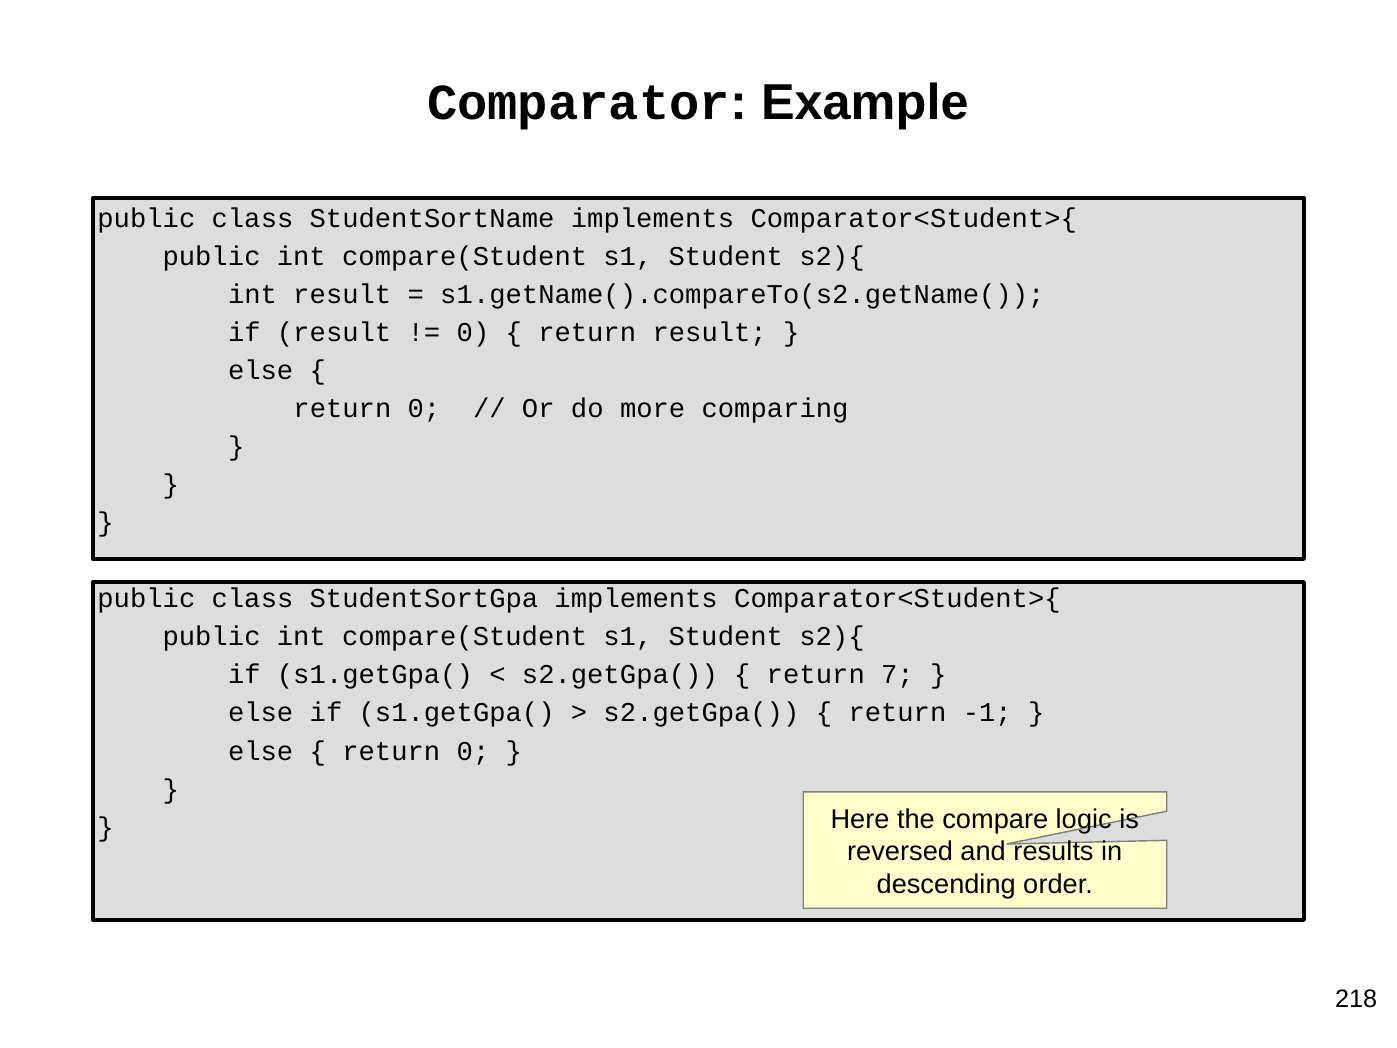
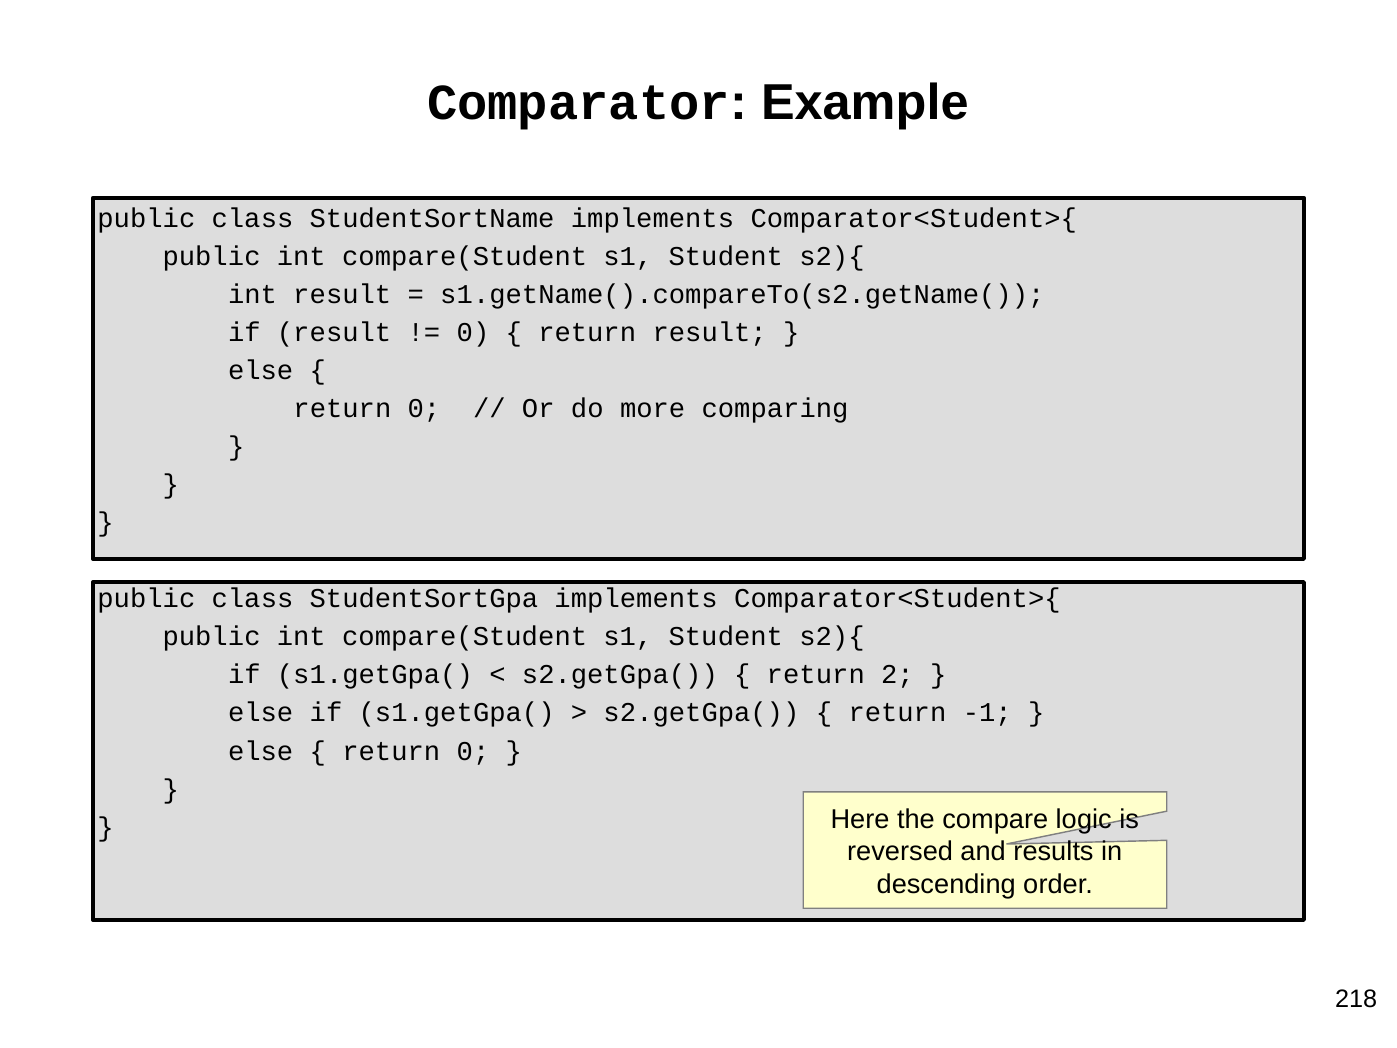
7: 7 -> 2
